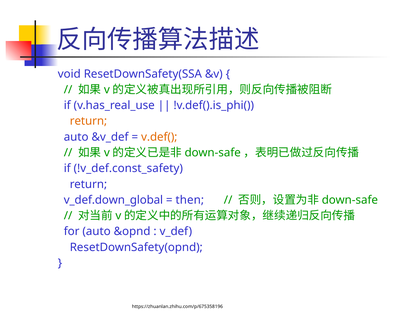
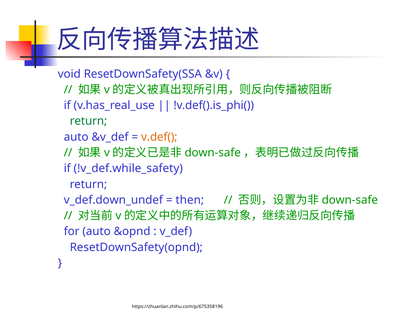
return at (88, 121) colour: orange -> green
!v_def.const_safety: !v_def.const_safety -> !v_def.while_safety
v_def.down_global: v_def.down_global -> v_def.down_undef
